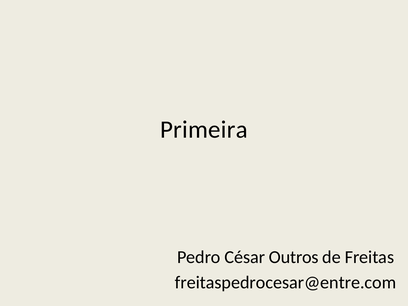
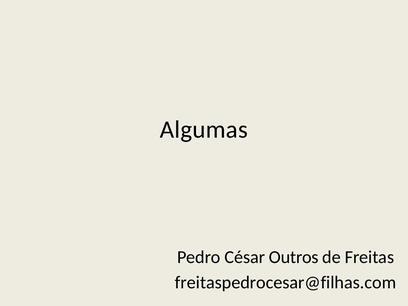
Primeira: Primeira -> Algumas
freitaspedrocesar@entre.com: freitaspedrocesar@entre.com -> freitaspedrocesar@filhas.com
